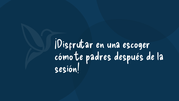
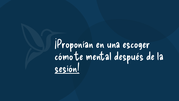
¡Disfrutar: ¡Disfrutar -> ¡Proponían
padres: padres -> mental
sesión underline: none -> present
